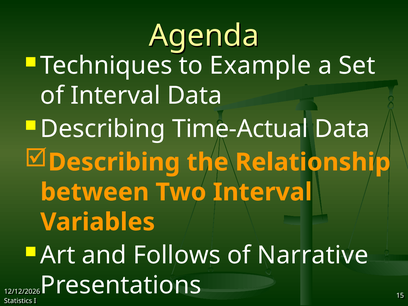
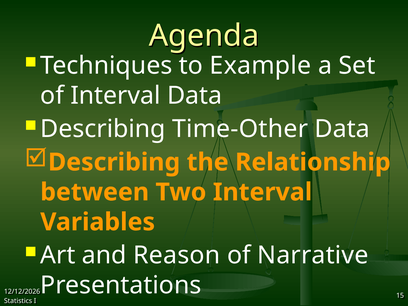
Time-Actual: Time-Actual -> Time-Other
Follows: Follows -> Reason
